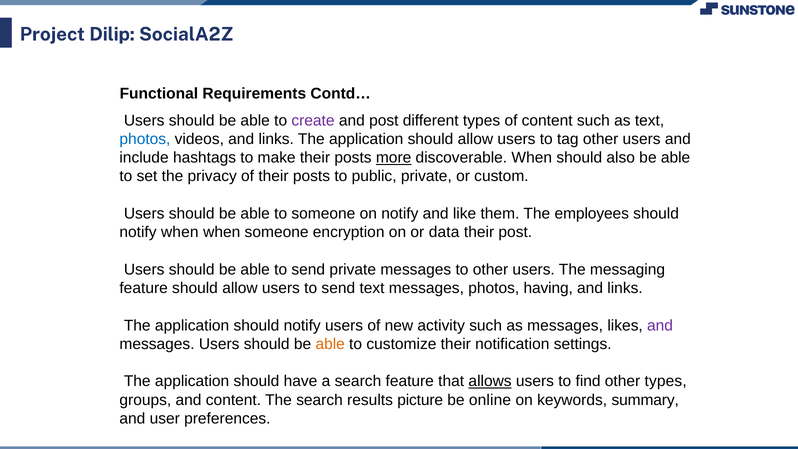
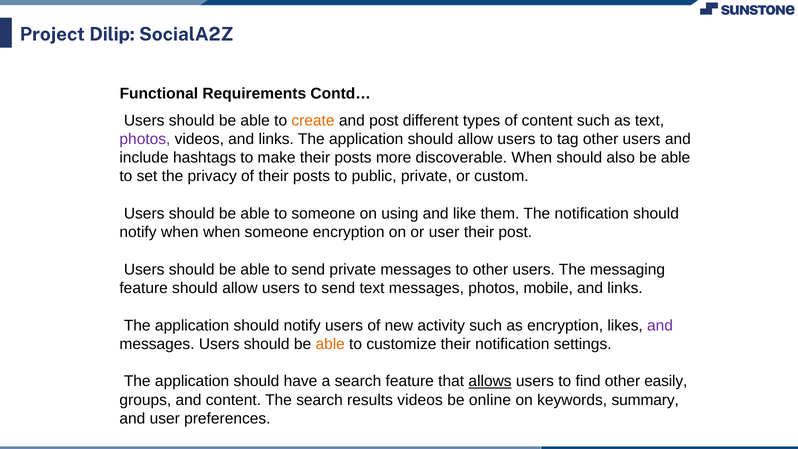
create colour: purple -> orange
photos at (145, 139) colour: blue -> purple
more underline: present -> none
on notify: notify -> using
The employees: employees -> notification
or data: data -> user
having: having -> mobile
as messages: messages -> encryption
other types: types -> easily
results picture: picture -> videos
